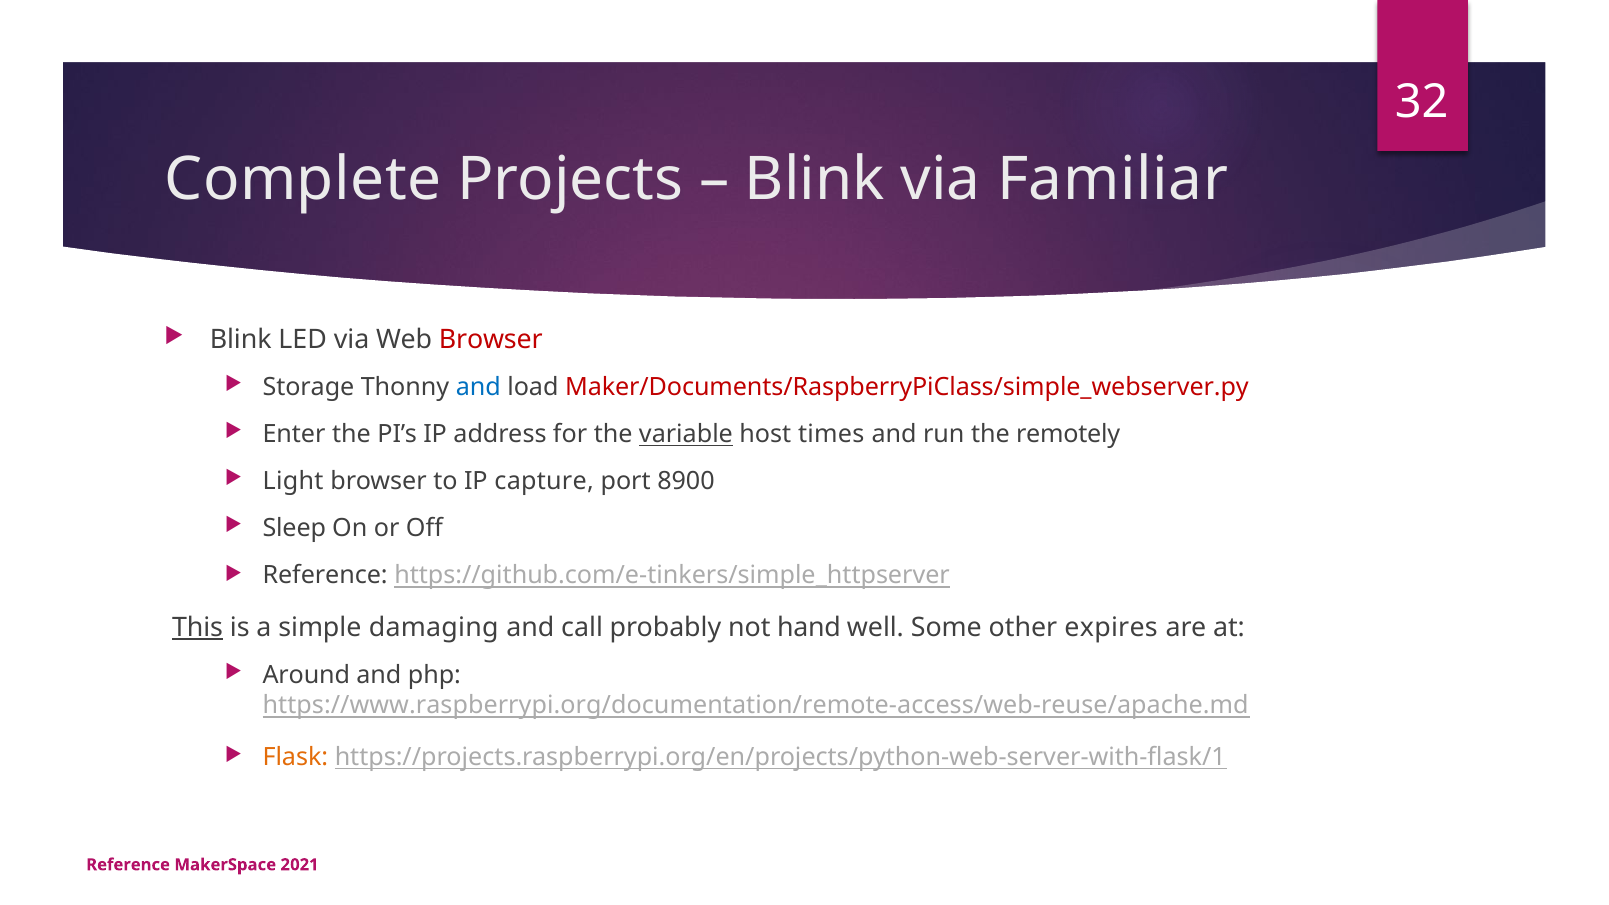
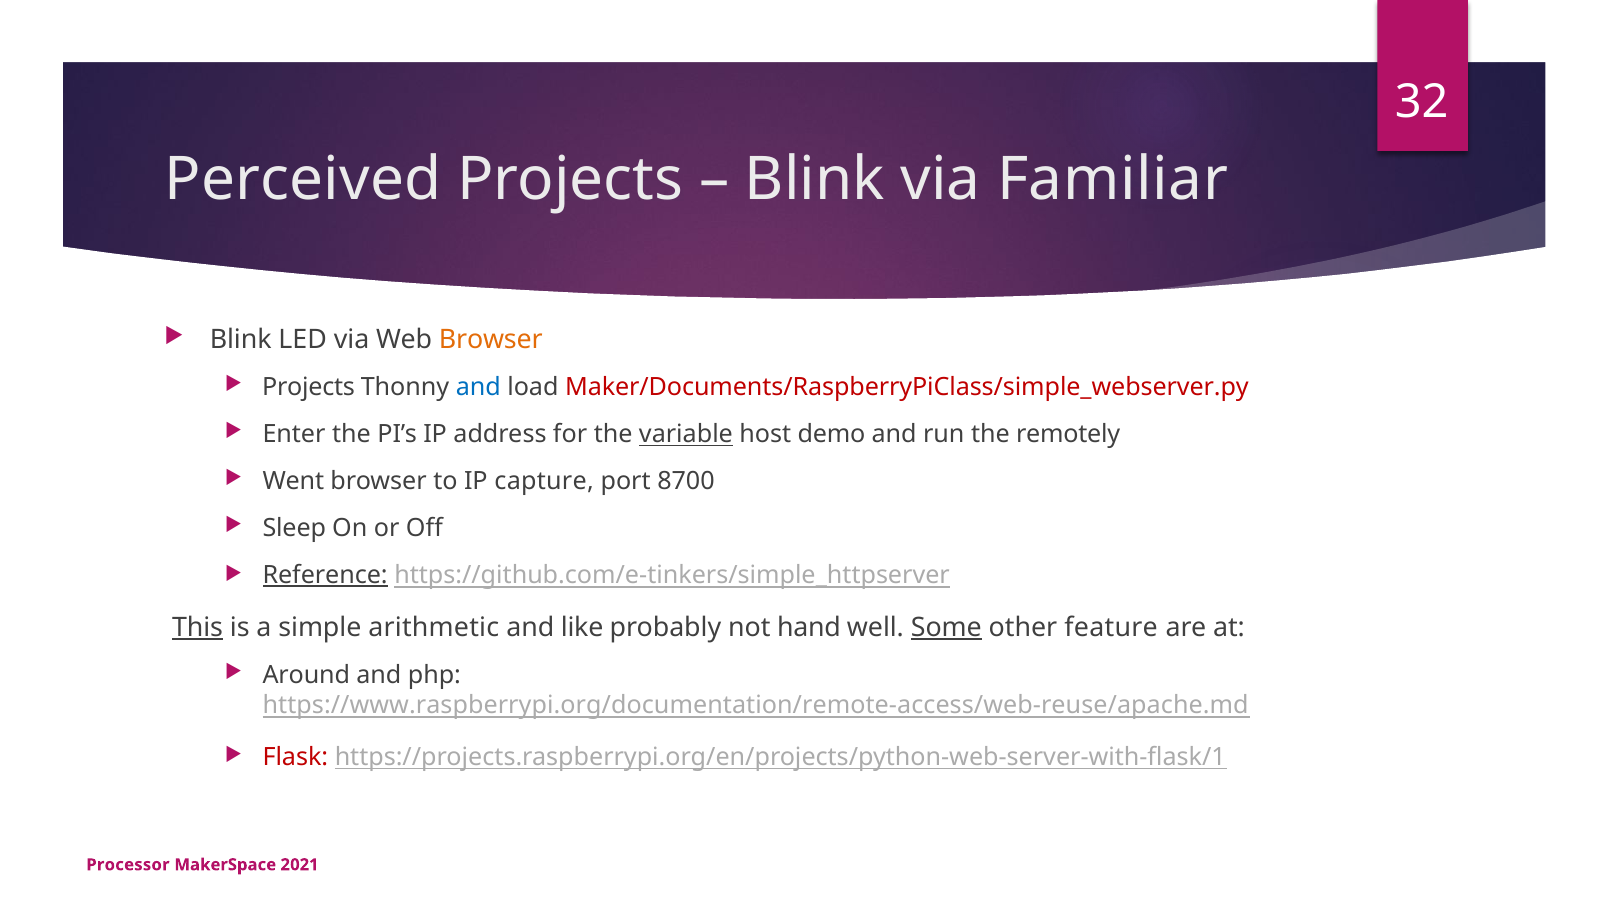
Complete: Complete -> Perceived
Browser at (491, 340) colour: red -> orange
Storage at (308, 388): Storage -> Projects
times: times -> demo
Light: Light -> Went
8900: 8900 -> 8700
Reference at (325, 575) underline: none -> present
damaging: damaging -> arithmetic
call: call -> like
Some underline: none -> present
expires: expires -> feature
Flask colour: orange -> red
Reference at (128, 865): Reference -> Processor
